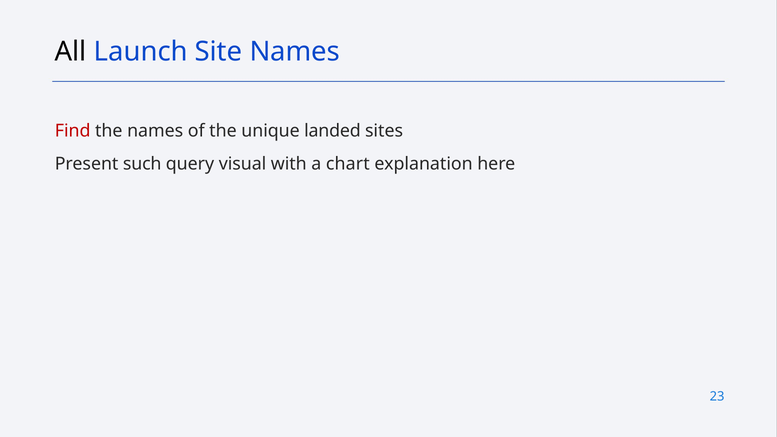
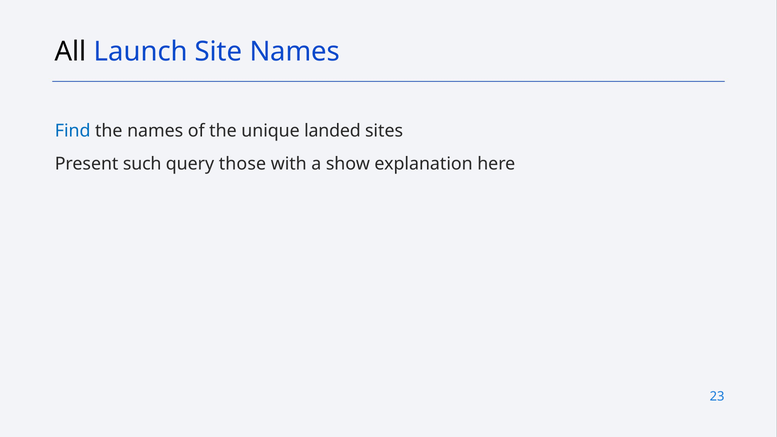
Find colour: red -> blue
visual: visual -> those
chart: chart -> show
